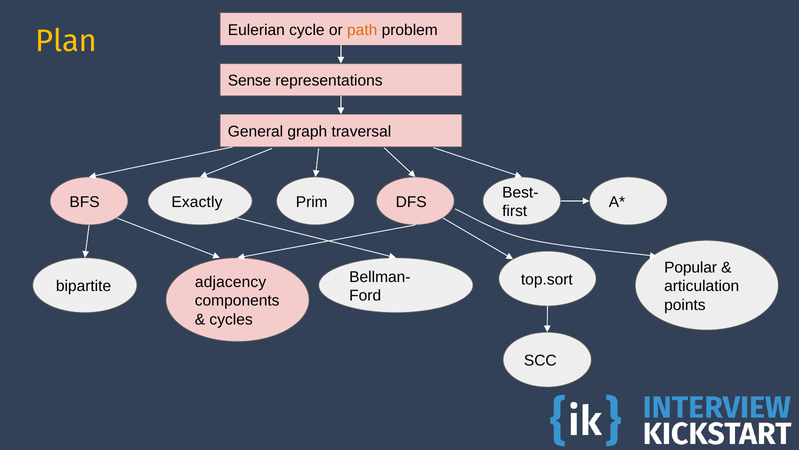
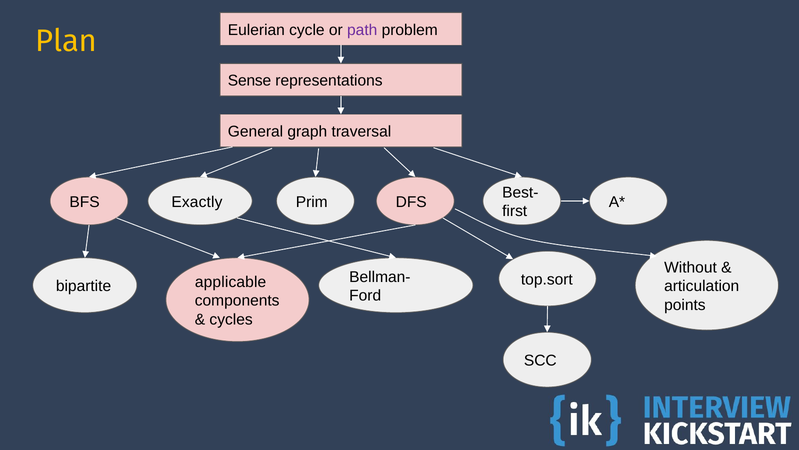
path colour: orange -> purple
Popular: Popular -> Without
adjacency: adjacency -> applicable
